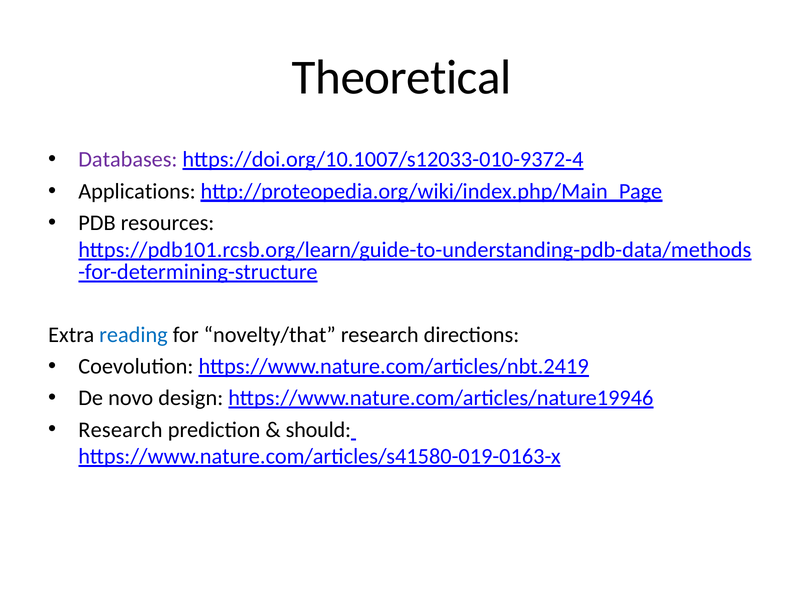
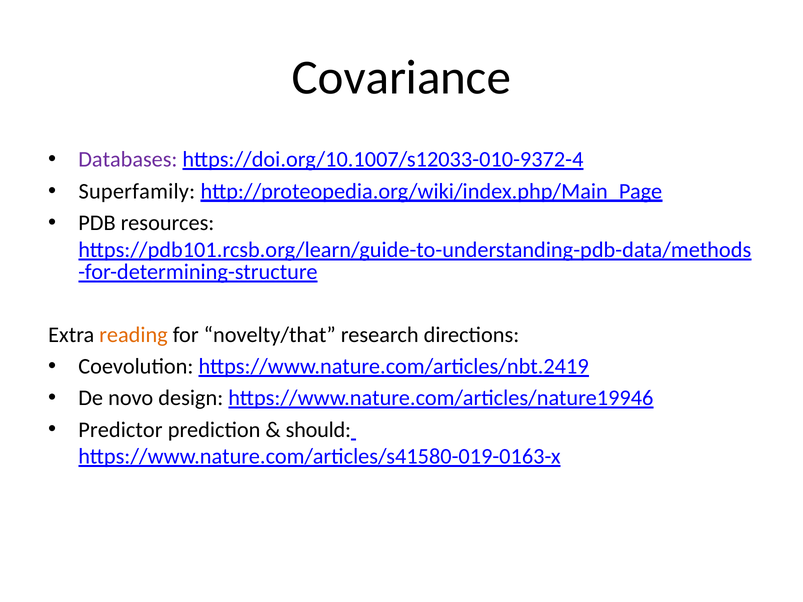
Theoretical: Theoretical -> Covariance
Applications: Applications -> Superfamily
reading colour: blue -> orange
Research at (120, 430): Research -> Predictor
